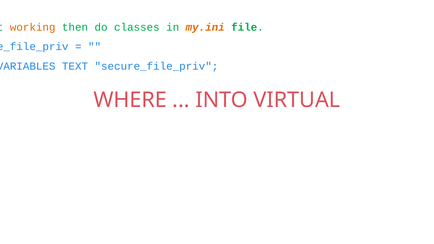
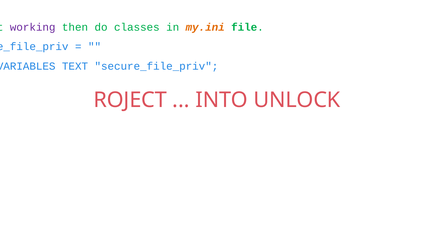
working colour: orange -> purple
WHERE: WHERE -> ROJECT
VIRTUAL: VIRTUAL -> UNLOCK
